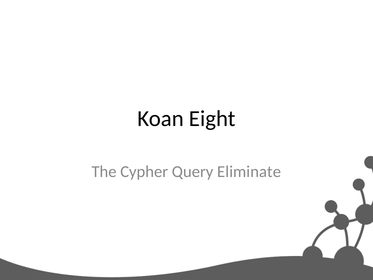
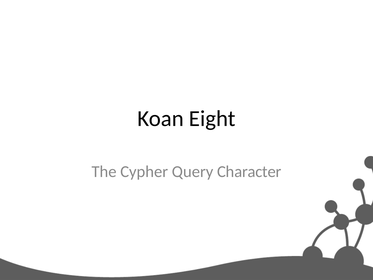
Eliminate: Eliminate -> Character
